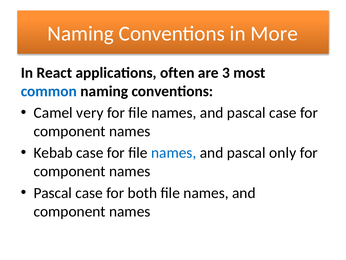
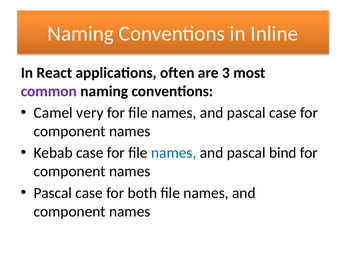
More: More -> Inline
common colour: blue -> purple
only: only -> bind
